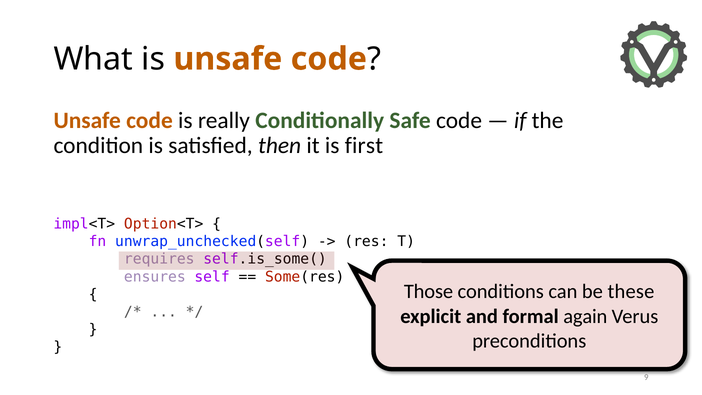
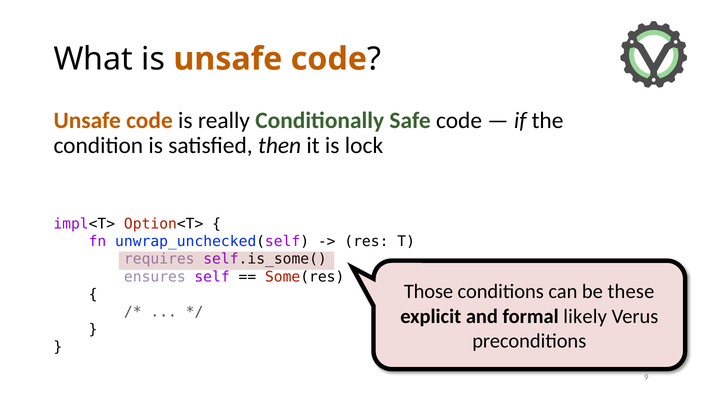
first: first -> lock
again: again -> likely
